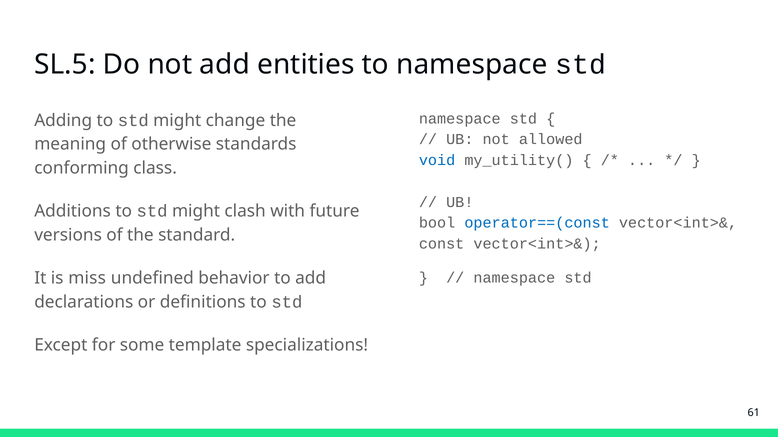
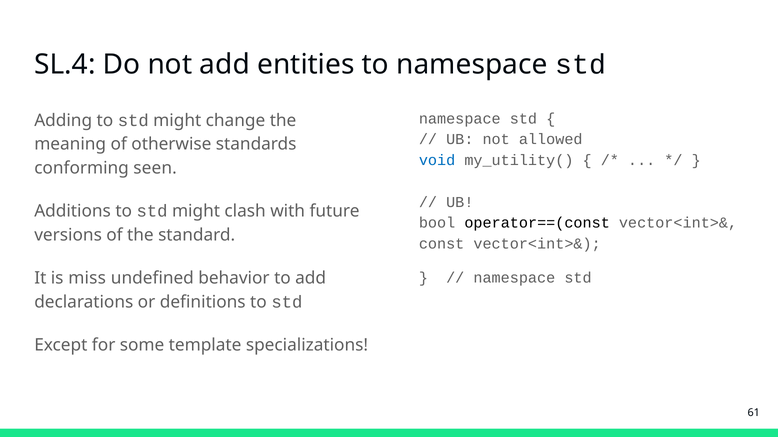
SL.5: SL.5 -> SL.4
class: class -> seen
operator==(const colour: blue -> black
